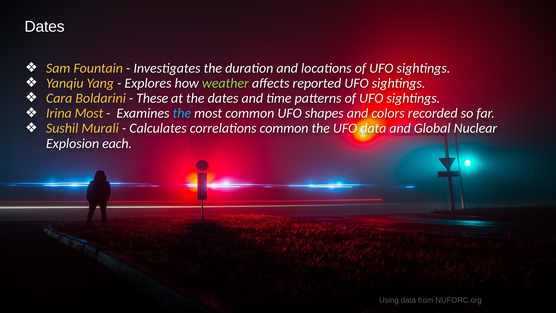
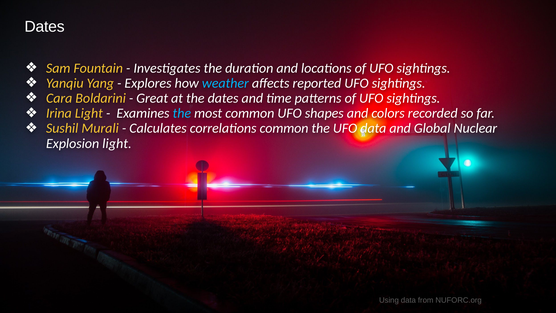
weather colour: light green -> light blue
These: These -> Great
Irina Most: Most -> Light
Explosion each: each -> light
